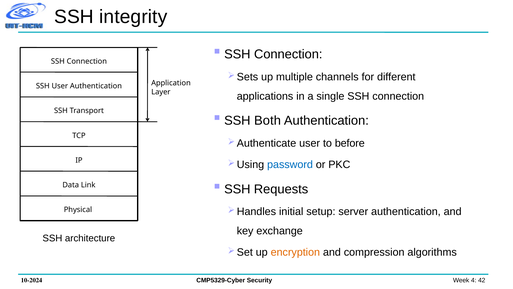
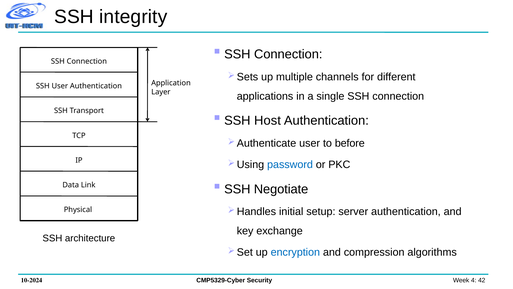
Both: Both -> Host
Requests: Requests -> Negotiate
encryption colour: orange -> blue
